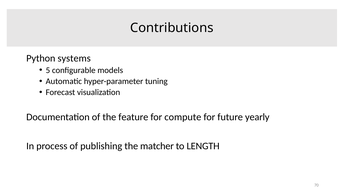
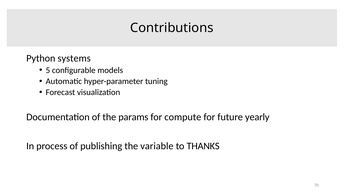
feature: feature -> params
matcher: matcher -> variable
LENGTH: LENGTH -> THANKS
